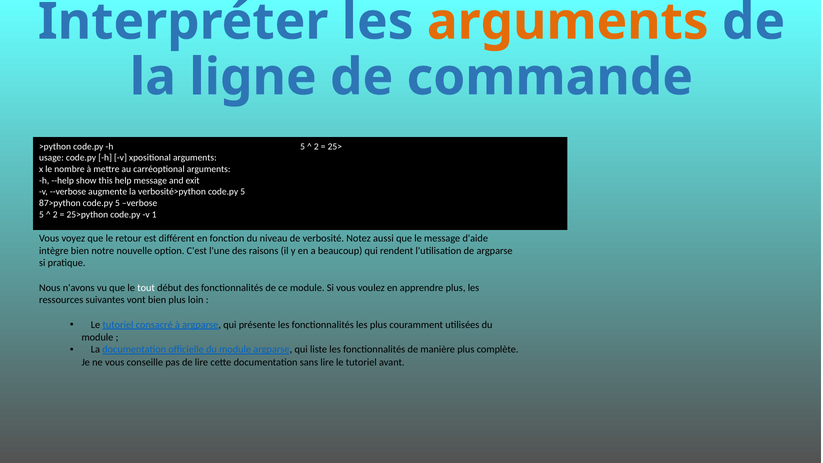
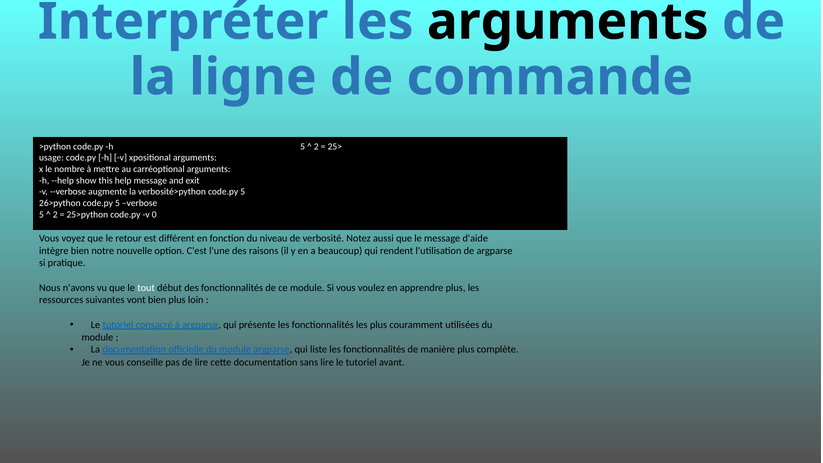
arguments at (568, 22) colour: orange -> black
87>python: 87>python -> 26>python
1: 1 -> 0
